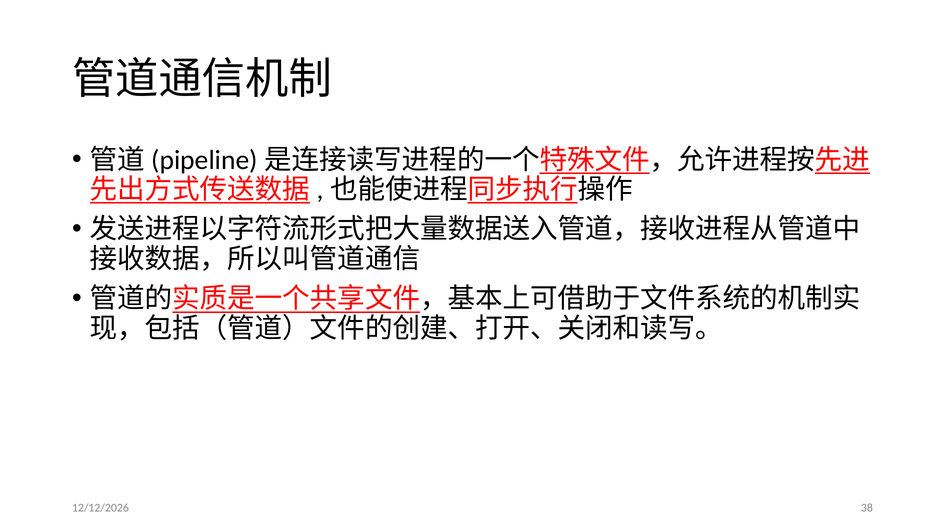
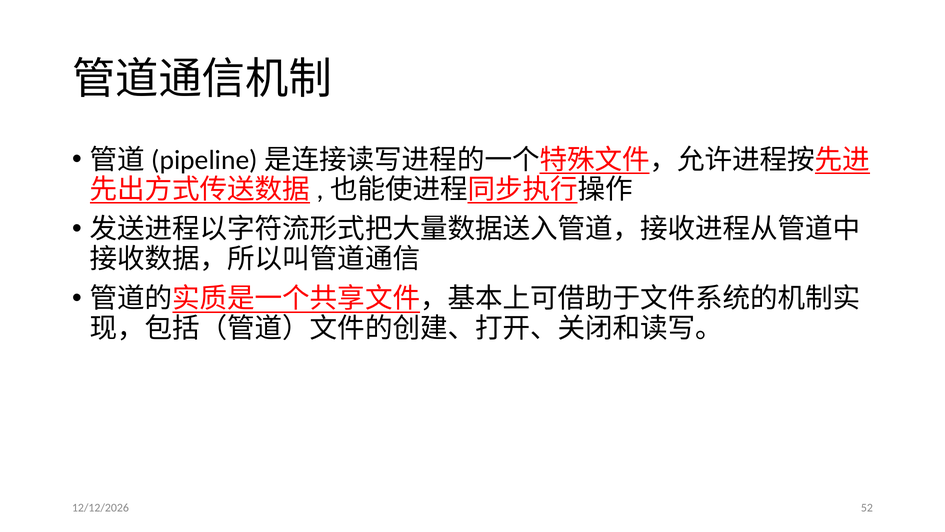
38: 38 -> 52
